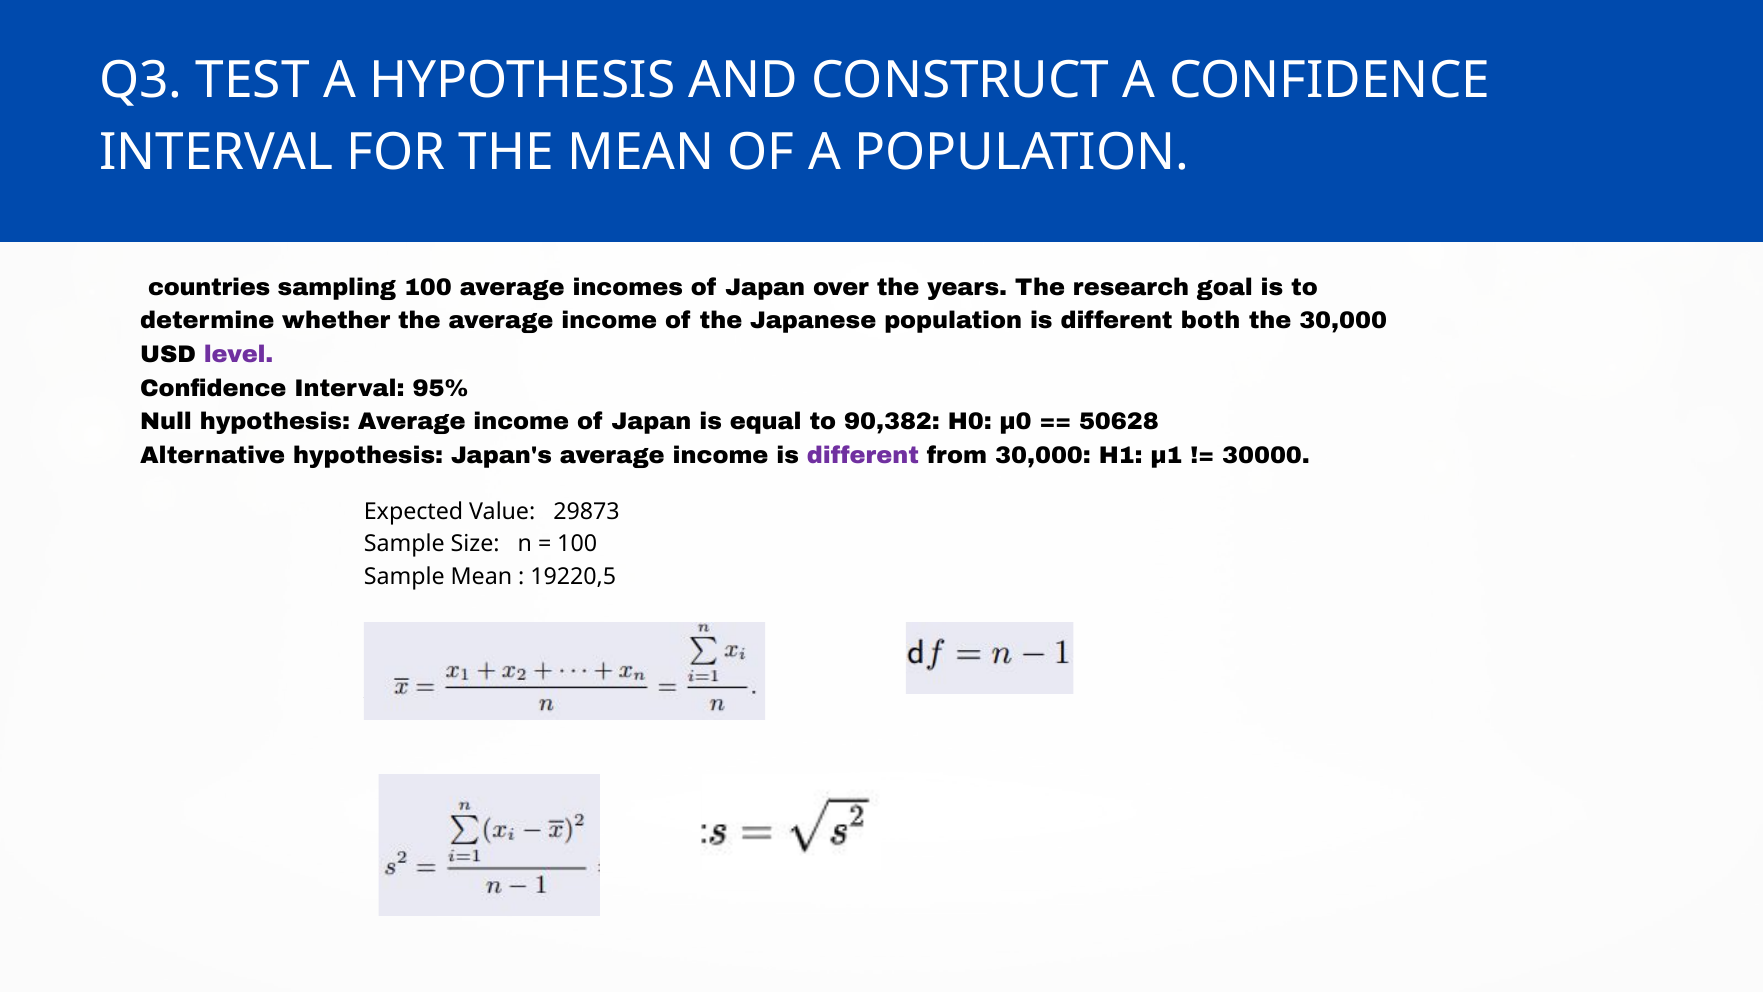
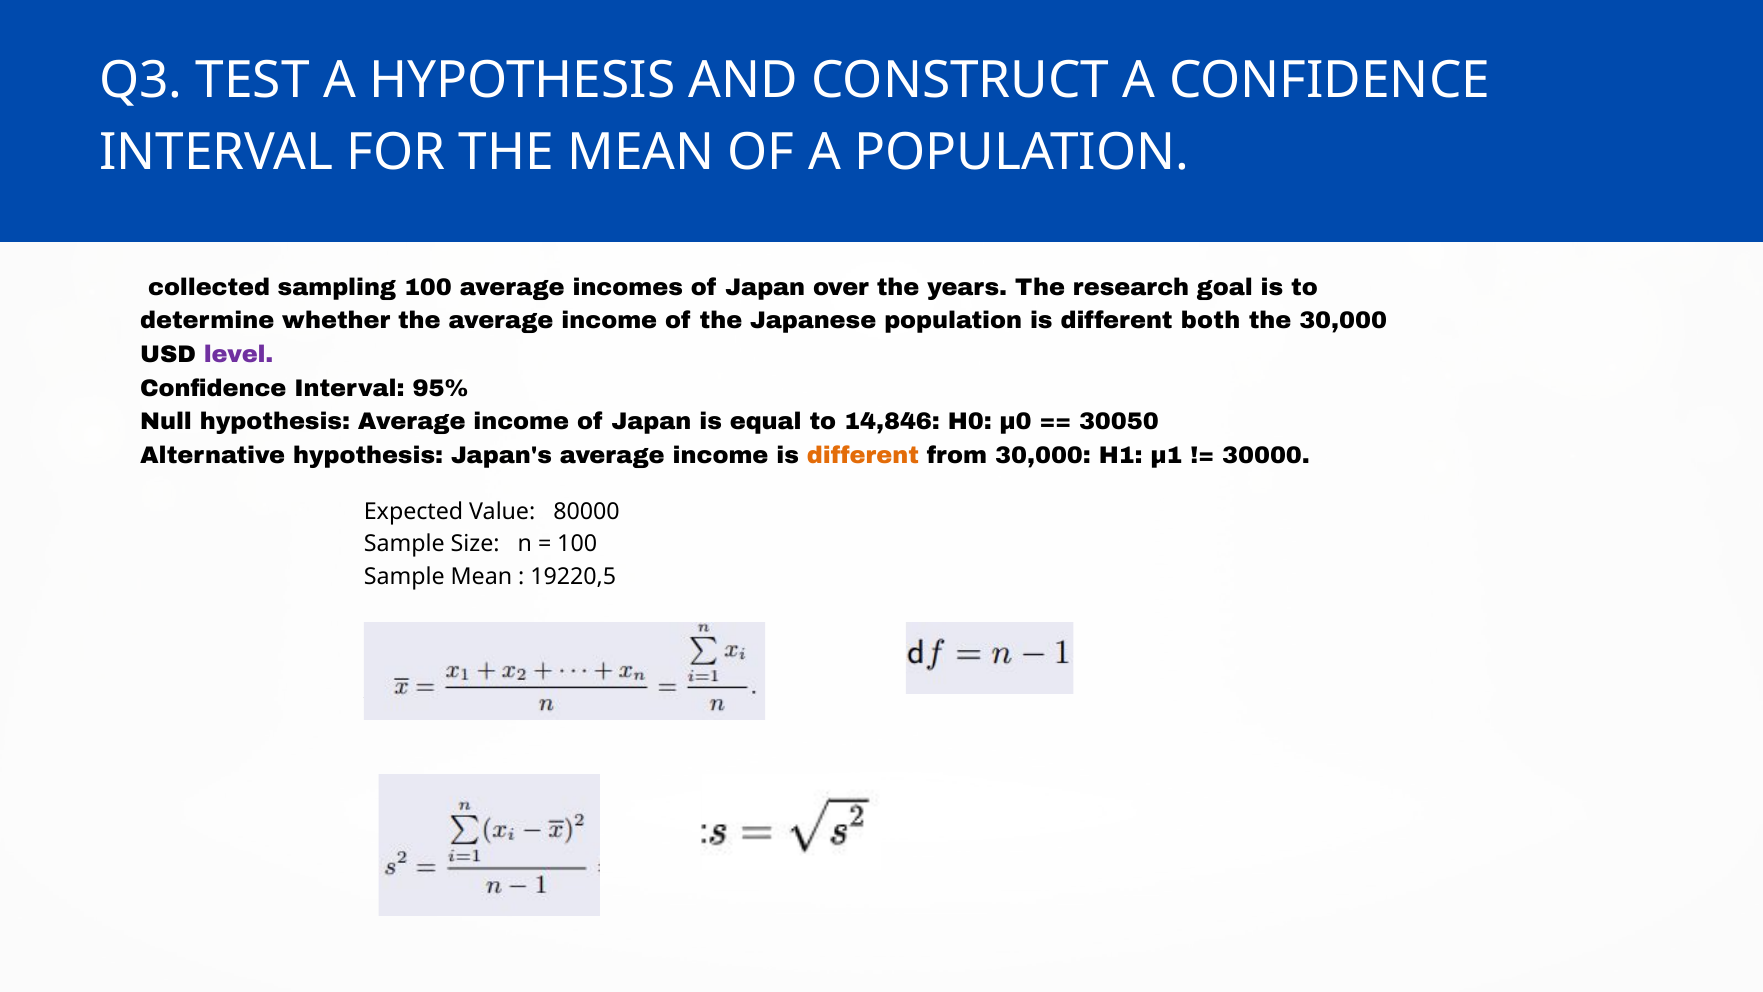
countries: countries -> collected
90,382: 90,382 -> 14,846
50628: 50628 -> 30050
different at (863, 455) colour: purple -> orange
29873: 29873 -> 80000
